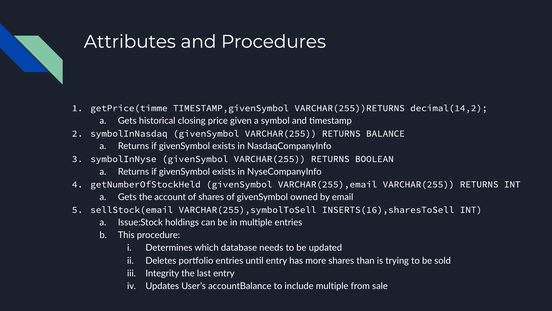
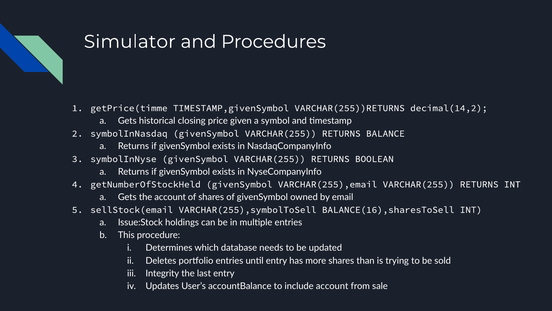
Attributes: Attributes -> Simulator
INSERTS(16),sharesToSell: INSERTS(16),sharesToSell -> BALANCE(16),sharesToSell
include multiple: multiple -> account
